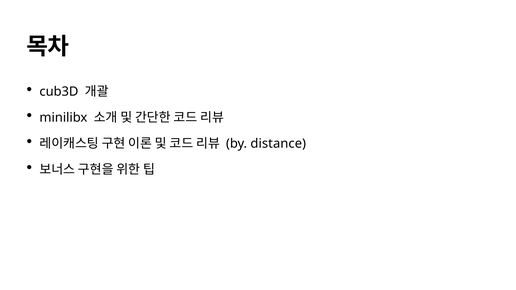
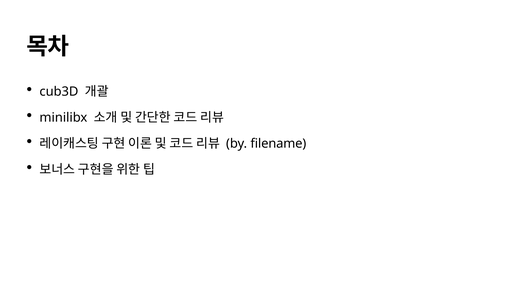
distance: distance -> filename
